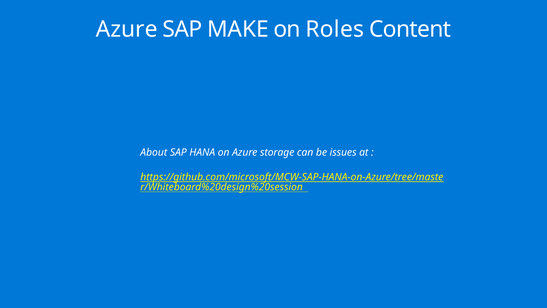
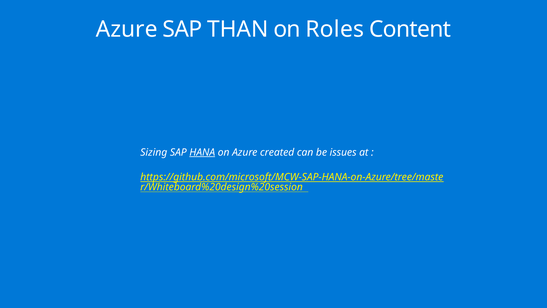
MAKE: MAKE -> THAN
About: About -> Sizing
HANA underline: none -> present
storage: storage -> created
